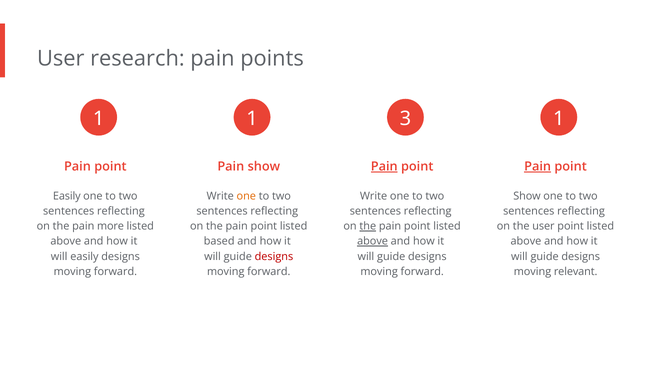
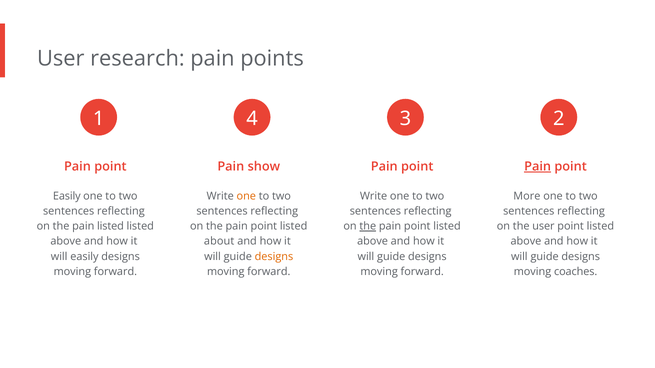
1 1: 1 -> 4
3 1: 1 -> 2
Pain at (384, 167) underline: present -> none
Show at (527, 196): Show -> More
pain more: more -> listed
based: based -> about
above at (373, 242) underline: present -> none
designs at (274, 257) colour: red -> orange
relevant: relevant -> coaches
